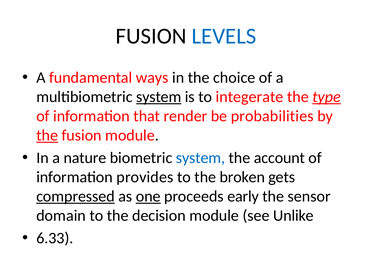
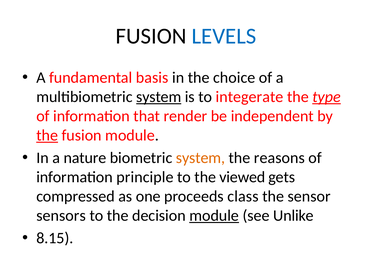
ways: ways -> basis
probabilities: probabilities -> independent
system at (201, 158) colour: blue -> orange
account: account -> reasons
provides: provides -> principle
broken: broken -> viewed
compressed underline: present -> none
one underline: present -> none
early: early -> class
domain: domain -> sensors
module at (214, 216) underline: none -> present
6.33: 6.33 -> 8.15
